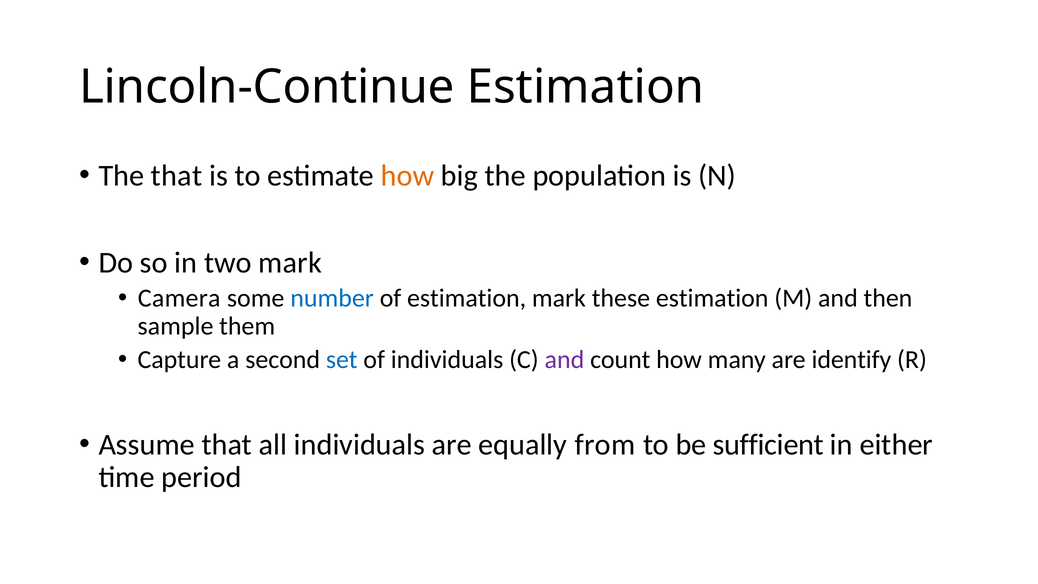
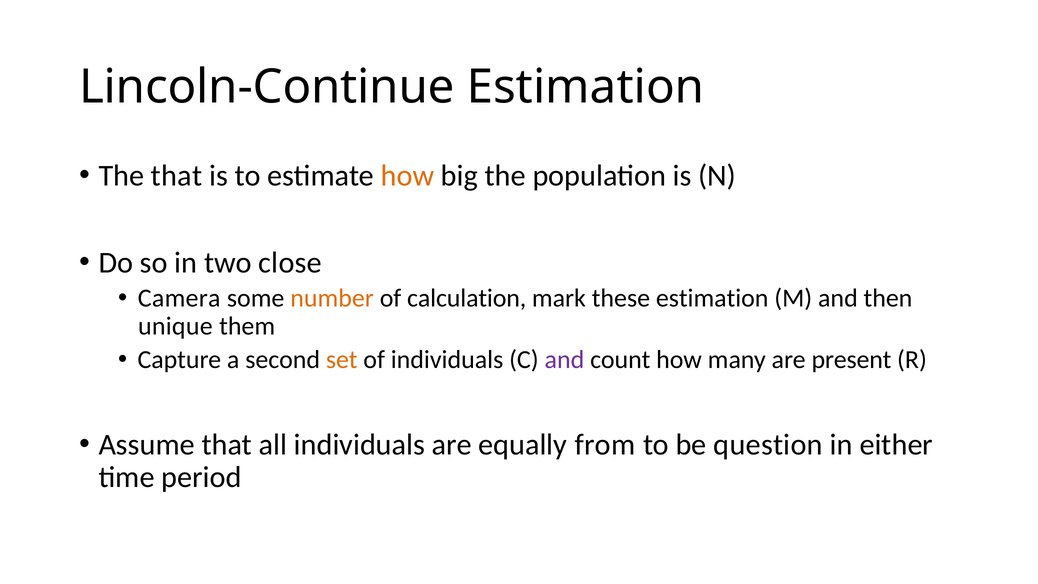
two mark: mark -> close
number colour: blue -> orange
of estimation: estimation -> calculation
sample: sample -> unique
set colour: blue -> orange
identify: identify -> present
sufficient: sufficient -> question
